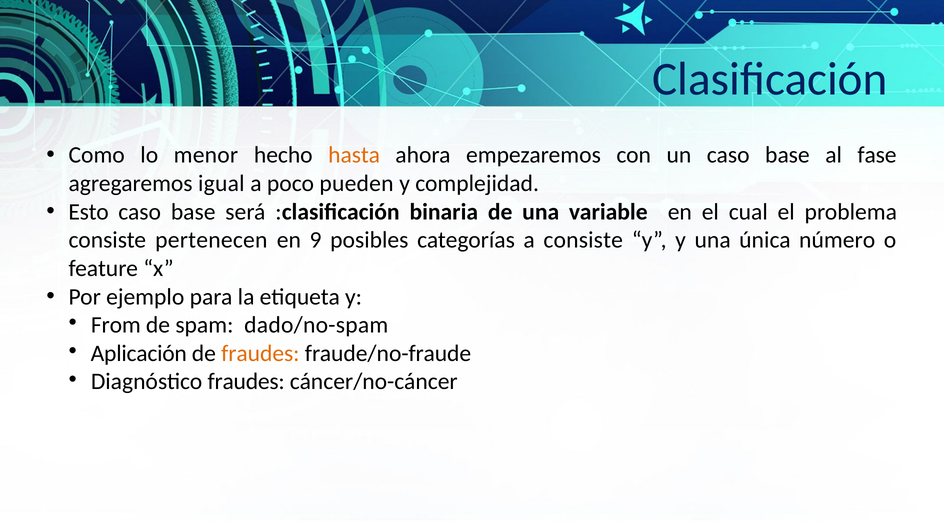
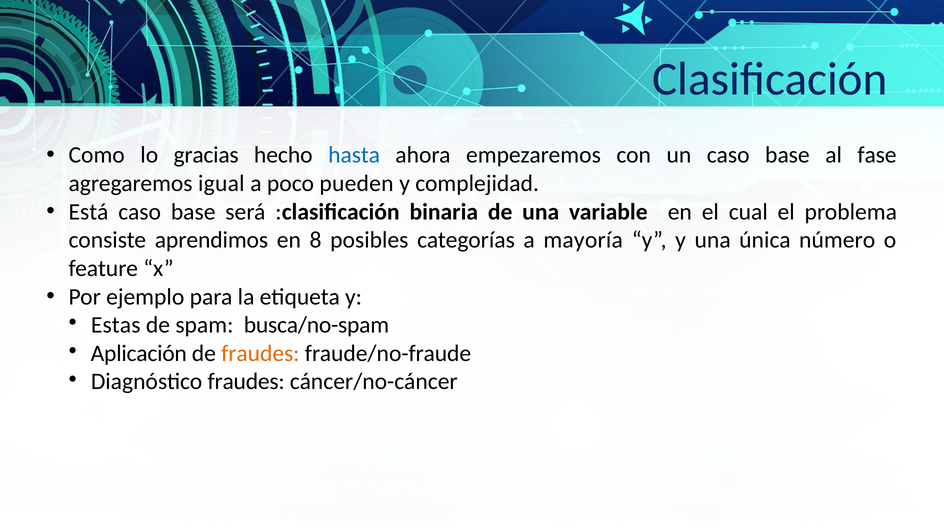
menor: menor -> gracias
hasta colour: orange -> blue
Esto: Esto -> Está
pertenecen: pertenecen -> aprendimos
9: 9 -> 8
a consiste: consiste -> mayoría
From: From -> Estas
dado/no-spam: dado/no-spam -> busca/no-spam
